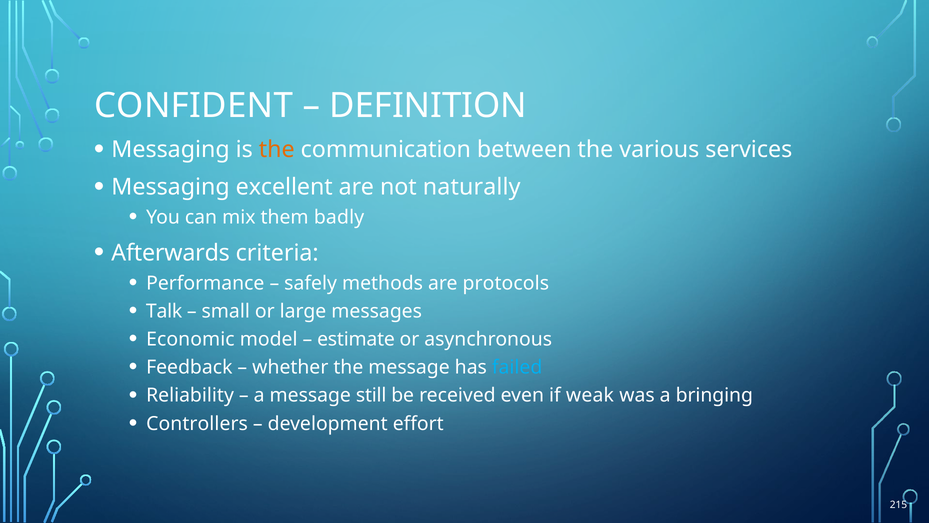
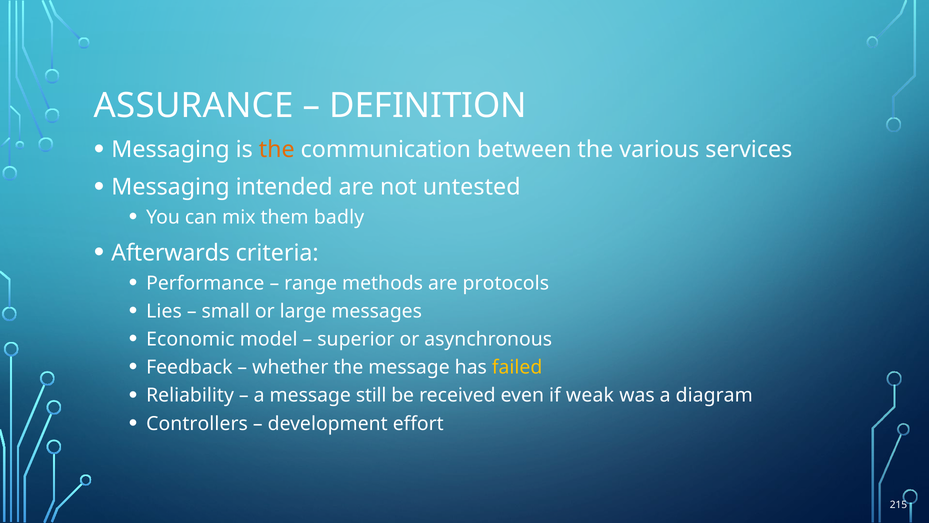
CONFIDENT: CONFIDENT -> ASSURANCE
excellent: excellent -> intended
naturally: naturally -> untested
safely: safely -> range
Talk: Talk -> Lies
estimate: estimate -> superior
failed colour: light blue -> yellow
bringing: bringing -> diagram
